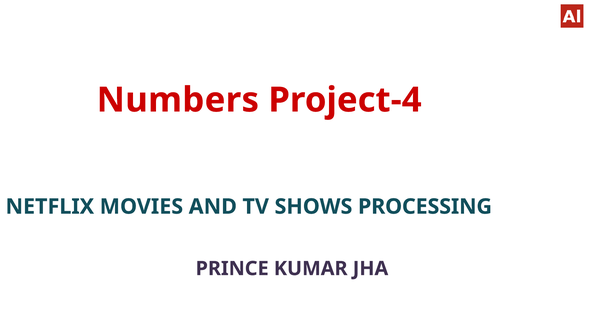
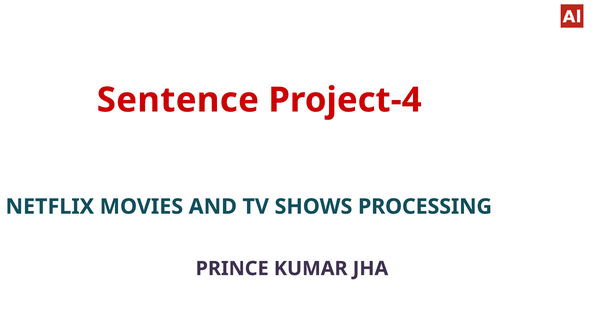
Numbers: Numbers -> Sentence
